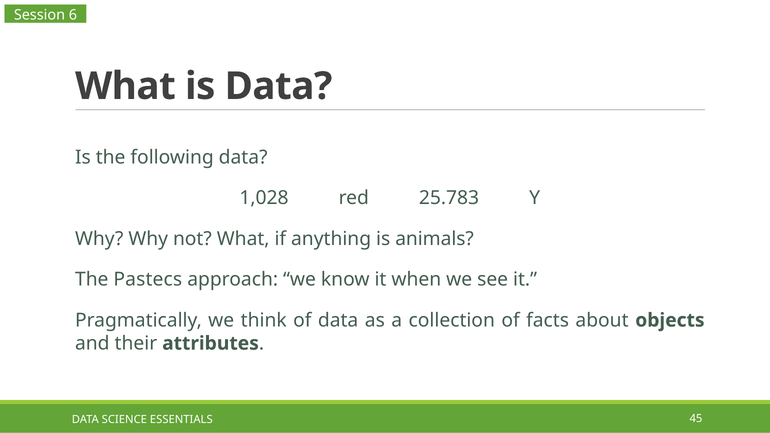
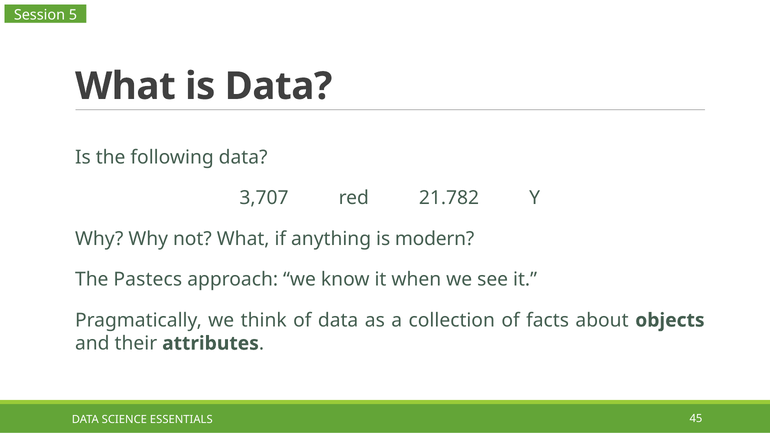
6: 6 -> 5
1,028: 1,028 -> 3,707
25.783: 25.783 -> 21.782
animals: animals -> modern
